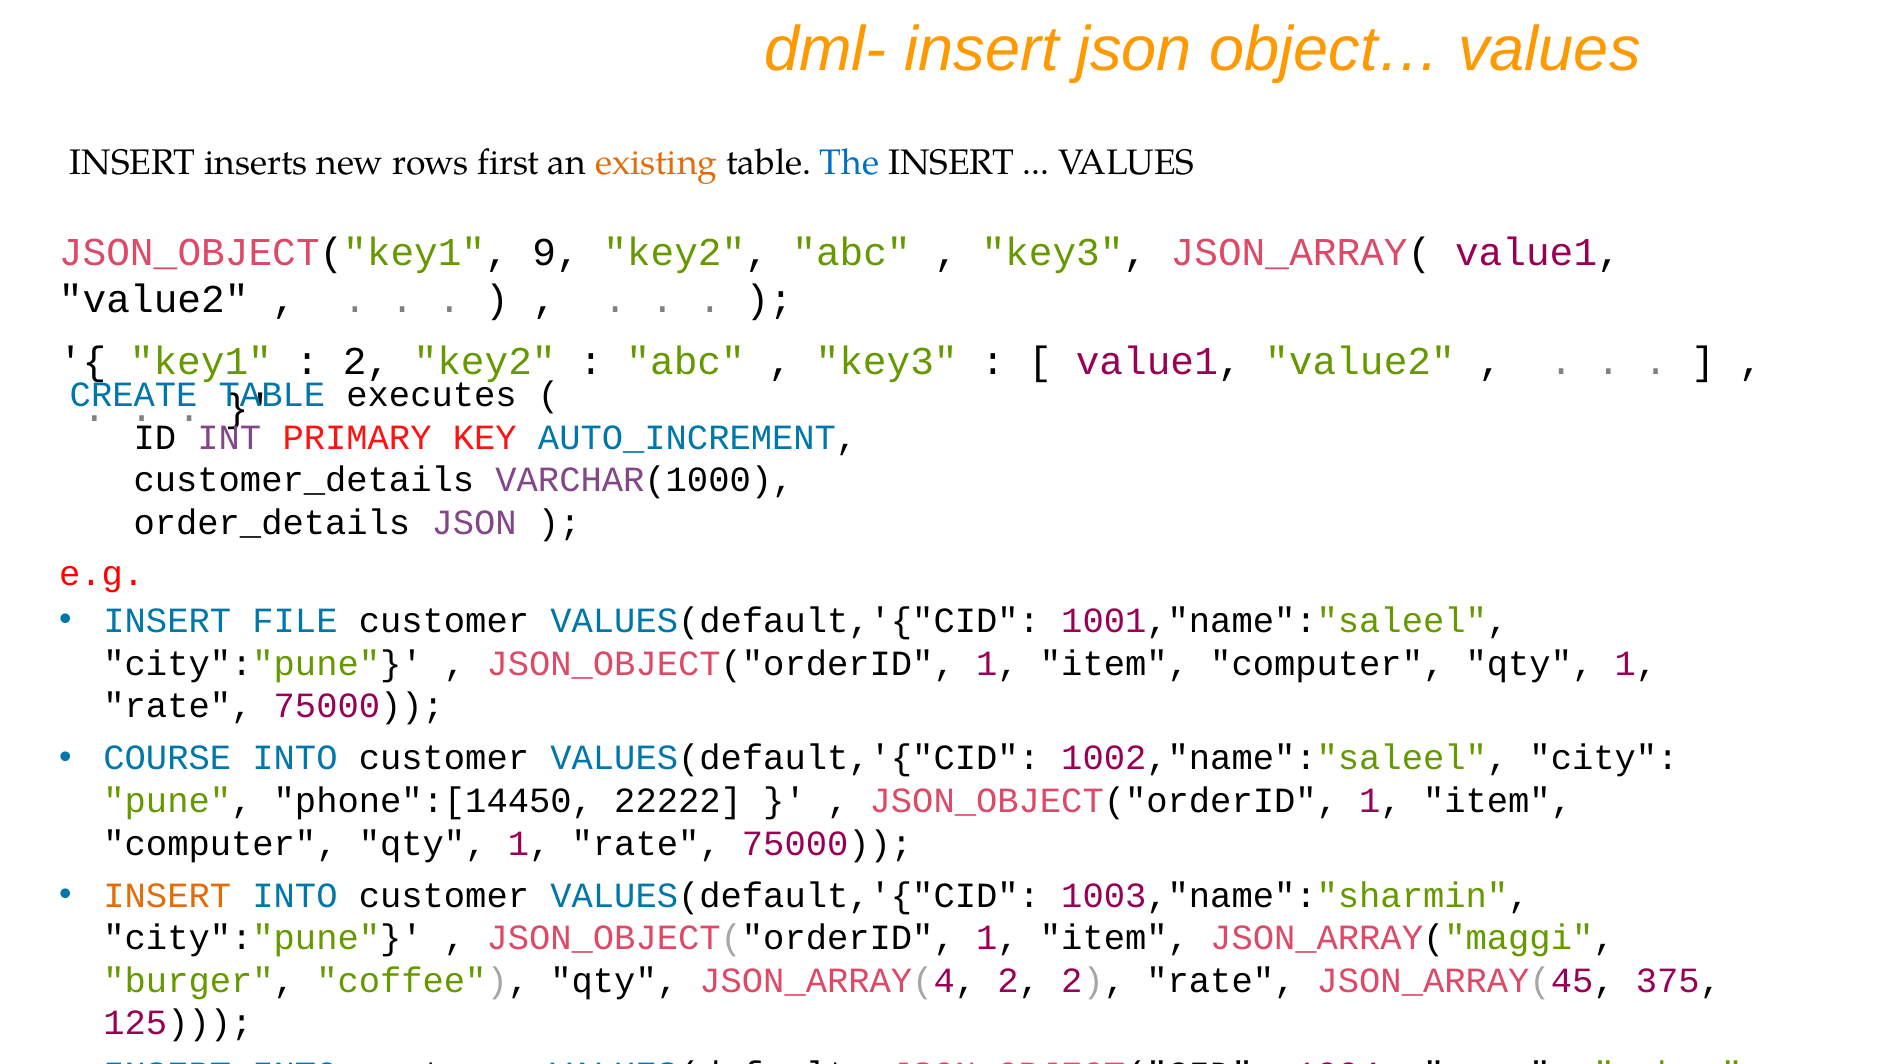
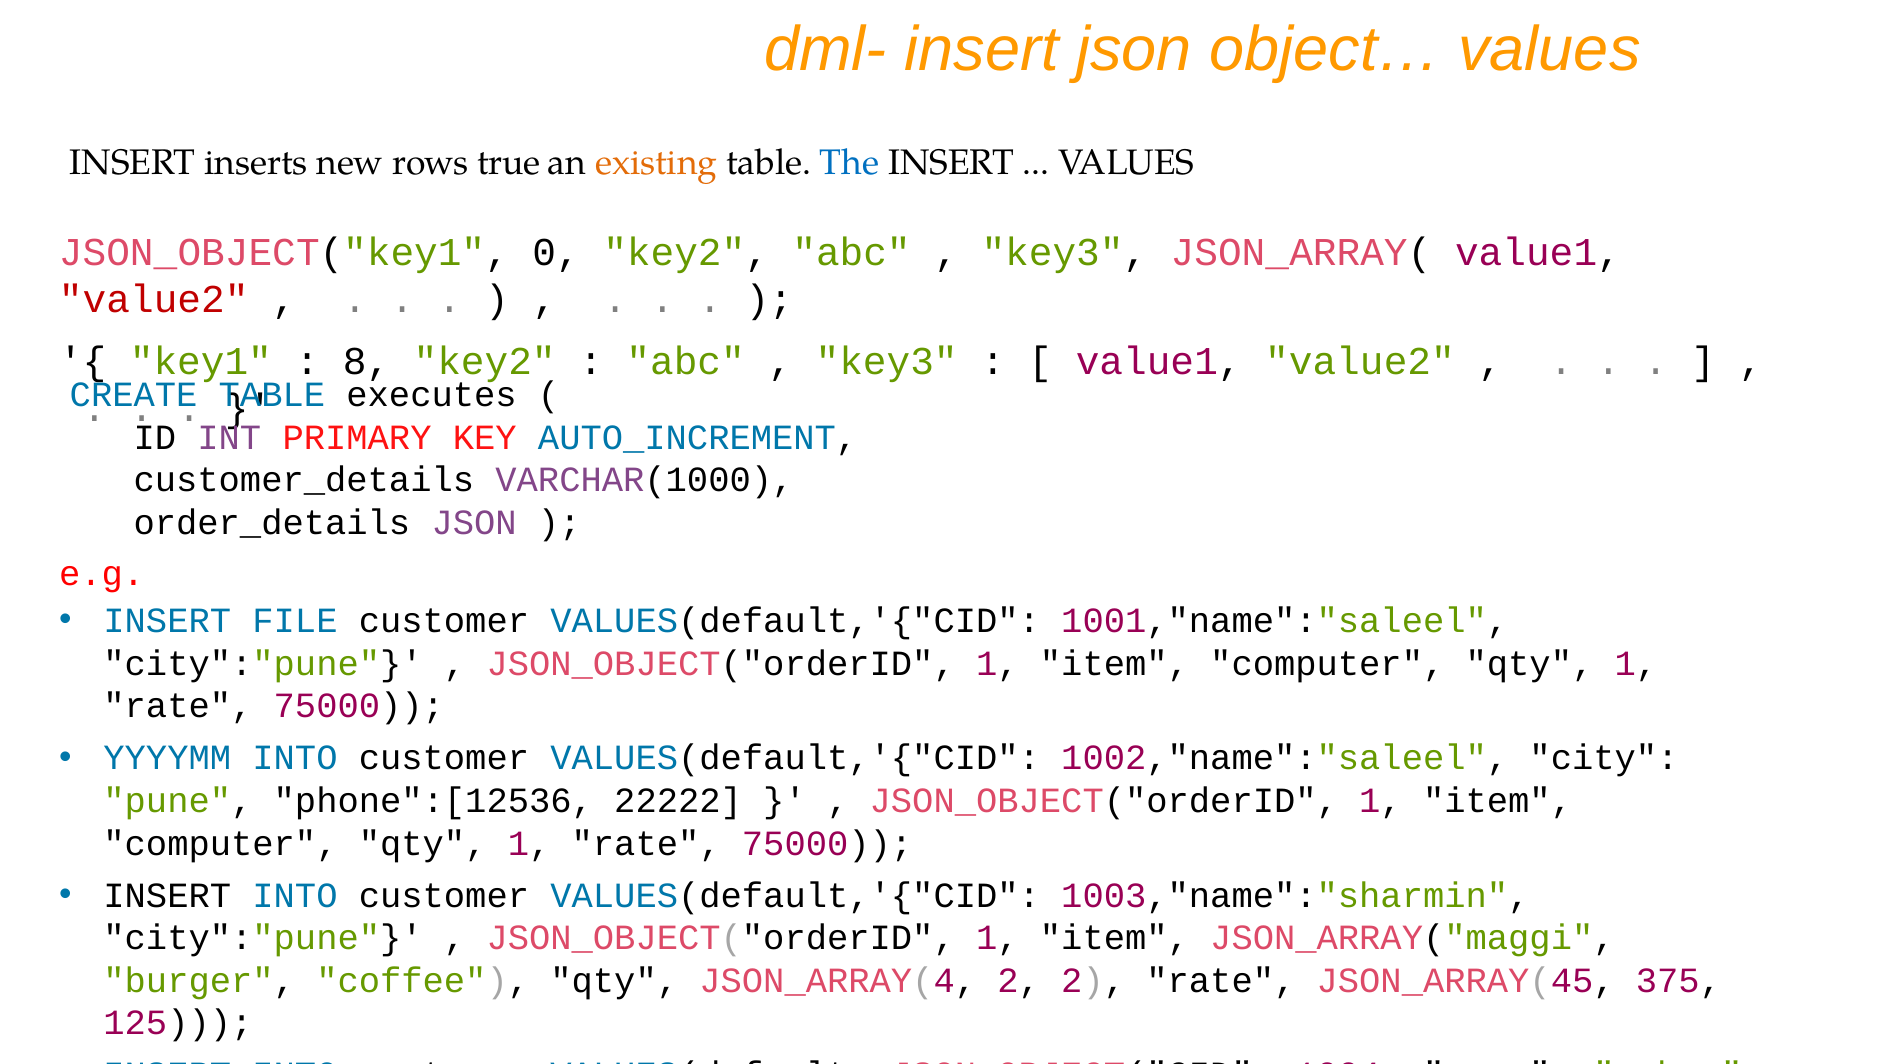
first: first -> true
9: 9 -> 0
value2 at (154, 300) colour: black -> red
2 at (366, 361): 2 -> 8
COURSE: COURSE -> YYYYMM
phone":[14450: phone":[14450 -> phone":[12536
INSERT at (167, 896) colour: orange -> black
